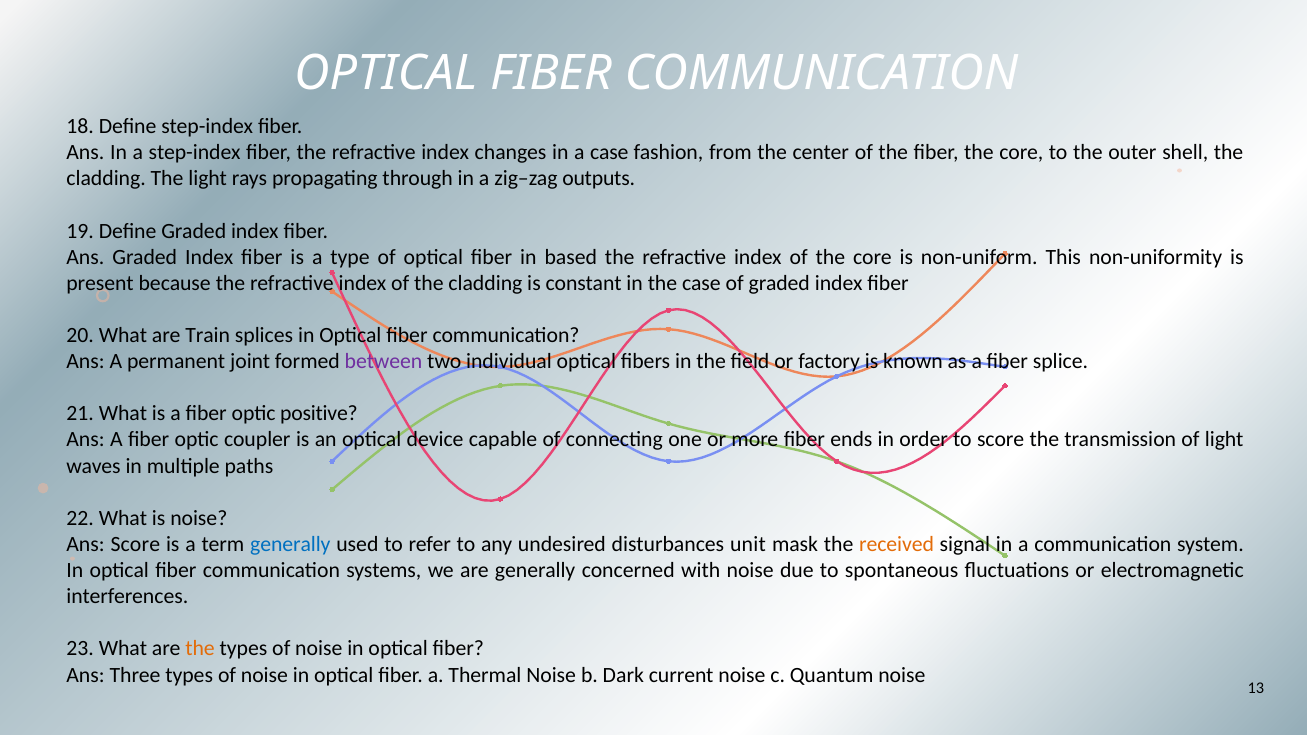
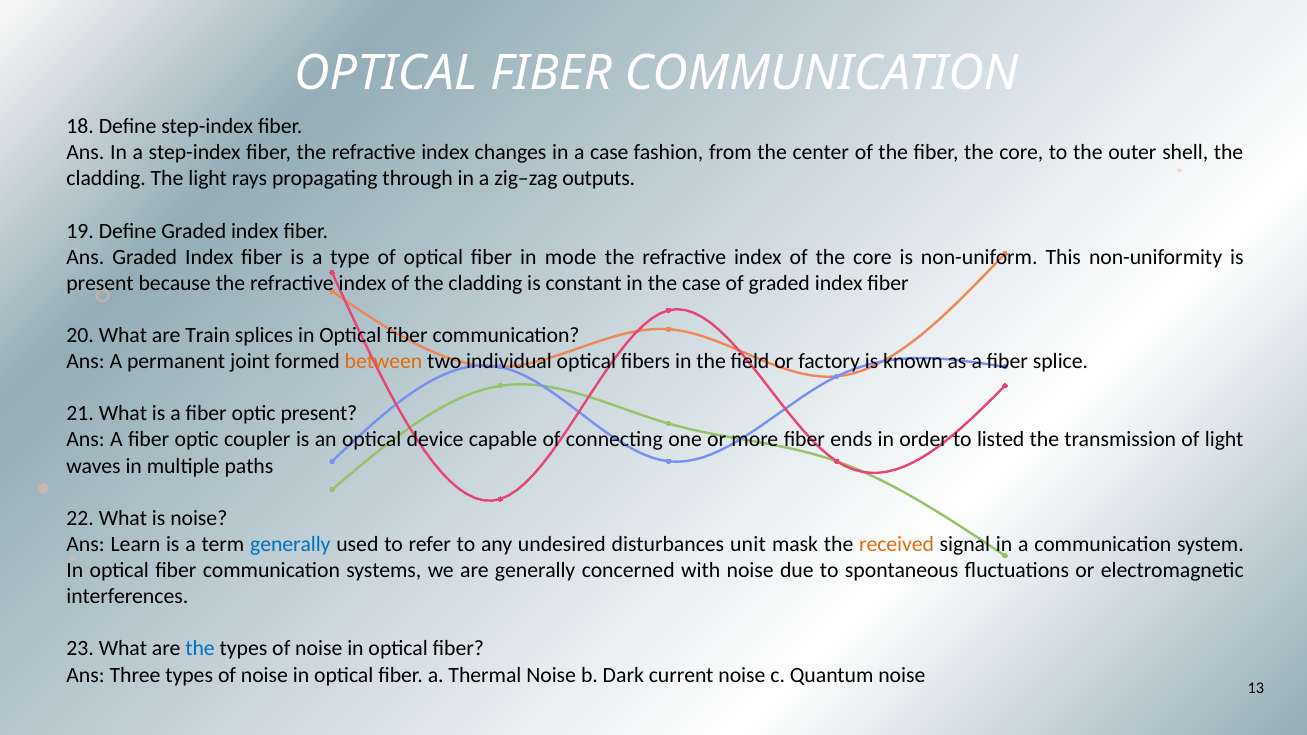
based: based -> mode
between colour: purple -> orange
optic positive: positive -> present
to score: score -> listed
Ans Score: Score -> Learn
the at (200, 649) colour: orange -> blue
